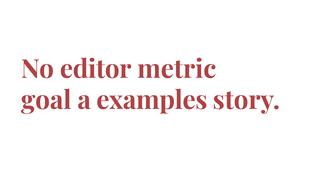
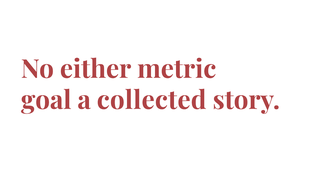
editor: editor -> either
examples: examples -> collected
